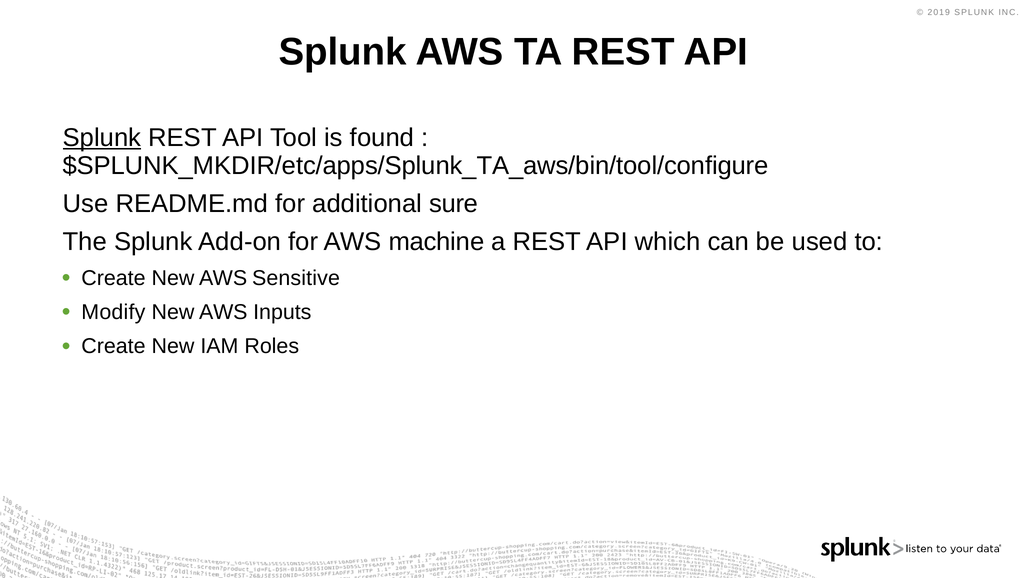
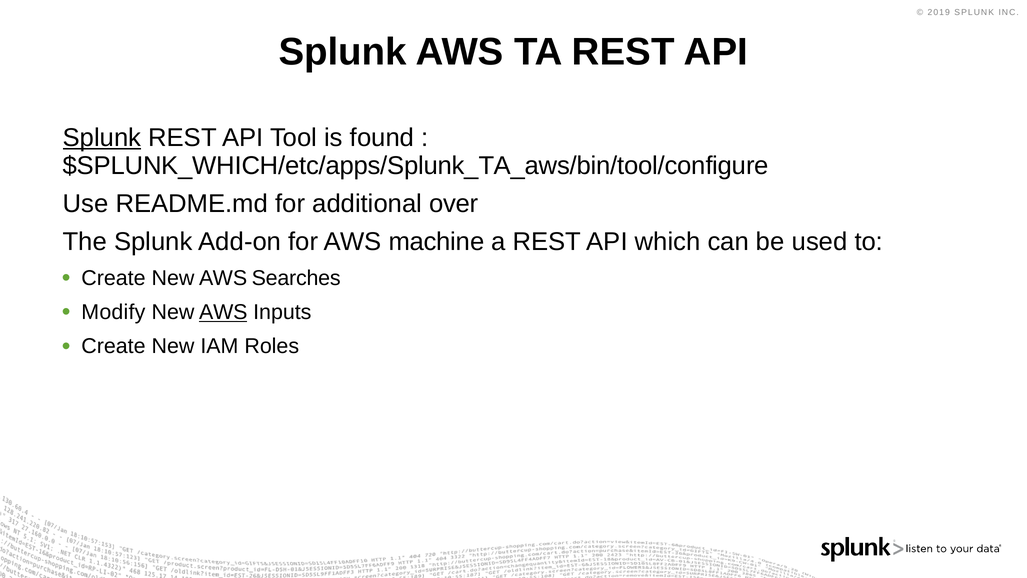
$SPLUNK_MKDIR/etc/apps/Splunk_TA_aws/bin/tool/configure: $SPLUNK_MKDIR/etc/apps/Splunk_TA_aws/bin/tool/configure -> $SPLUNK_WHICH/etc/apps/Splunk_TA_aws/bin/tool/configure
sure: sure -> over
Sensitive: Sensitive -> Searches
AWS at (223, 312) underline: none -> present
